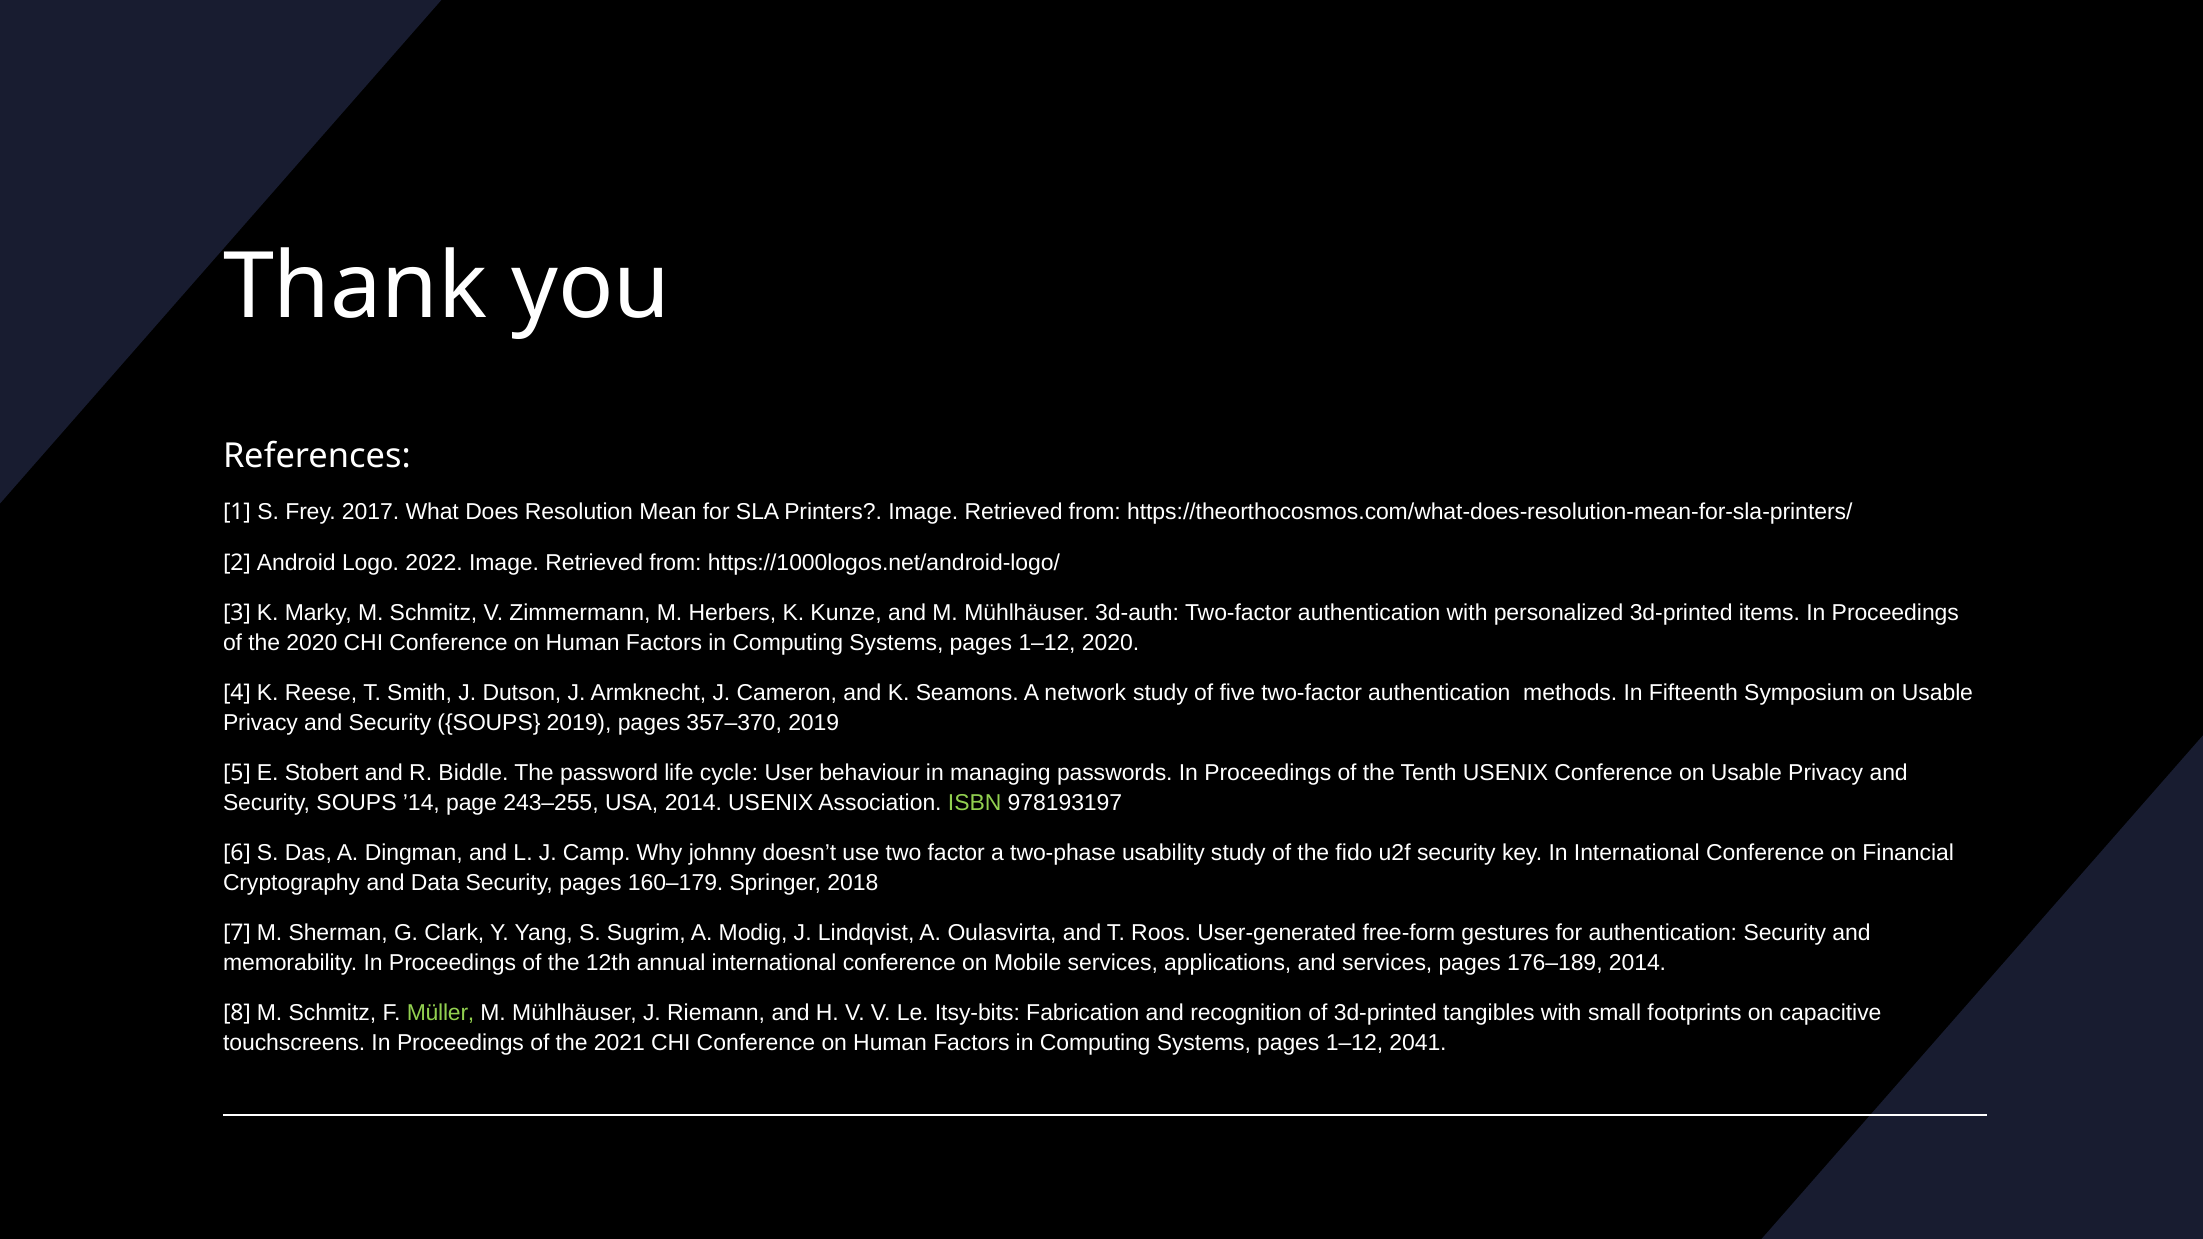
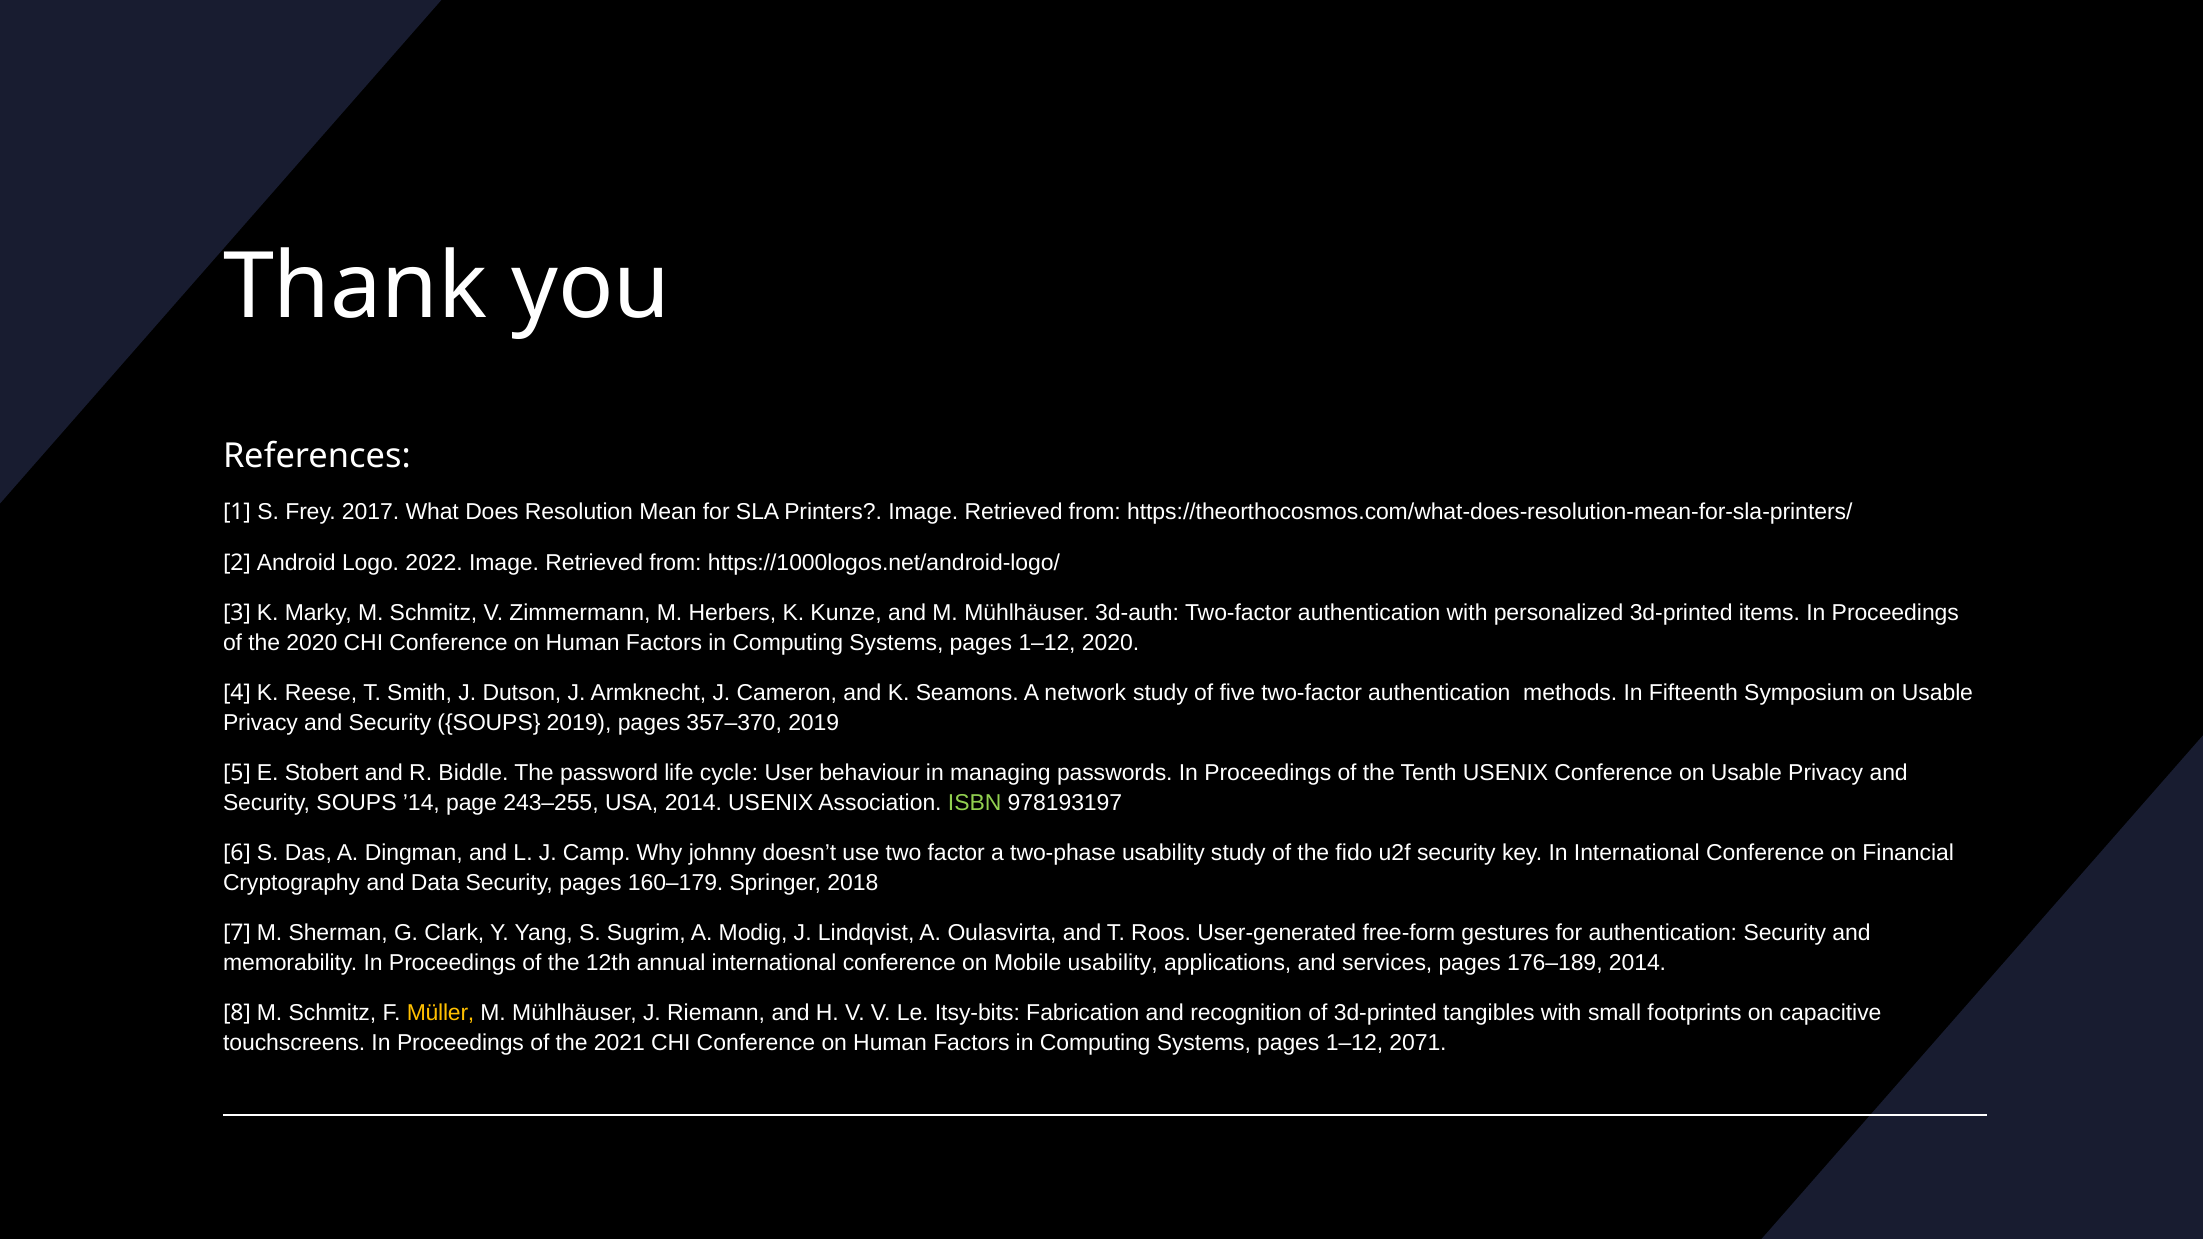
Mobile services: services -> usability
Müller colour: light green -> yellow
2041: 2041 -> 2071
